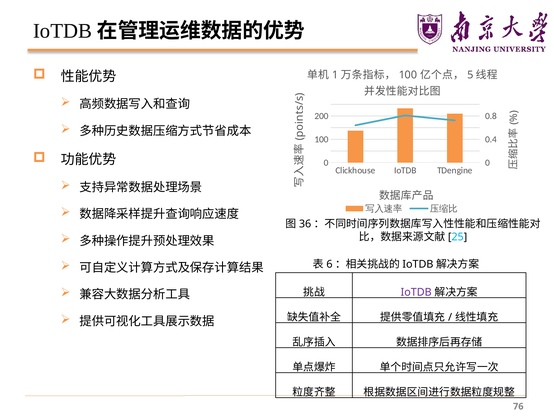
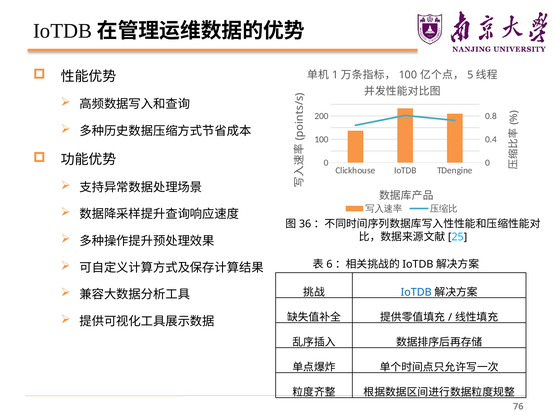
IoTDB at (416, 292) colour: purple -> blue
